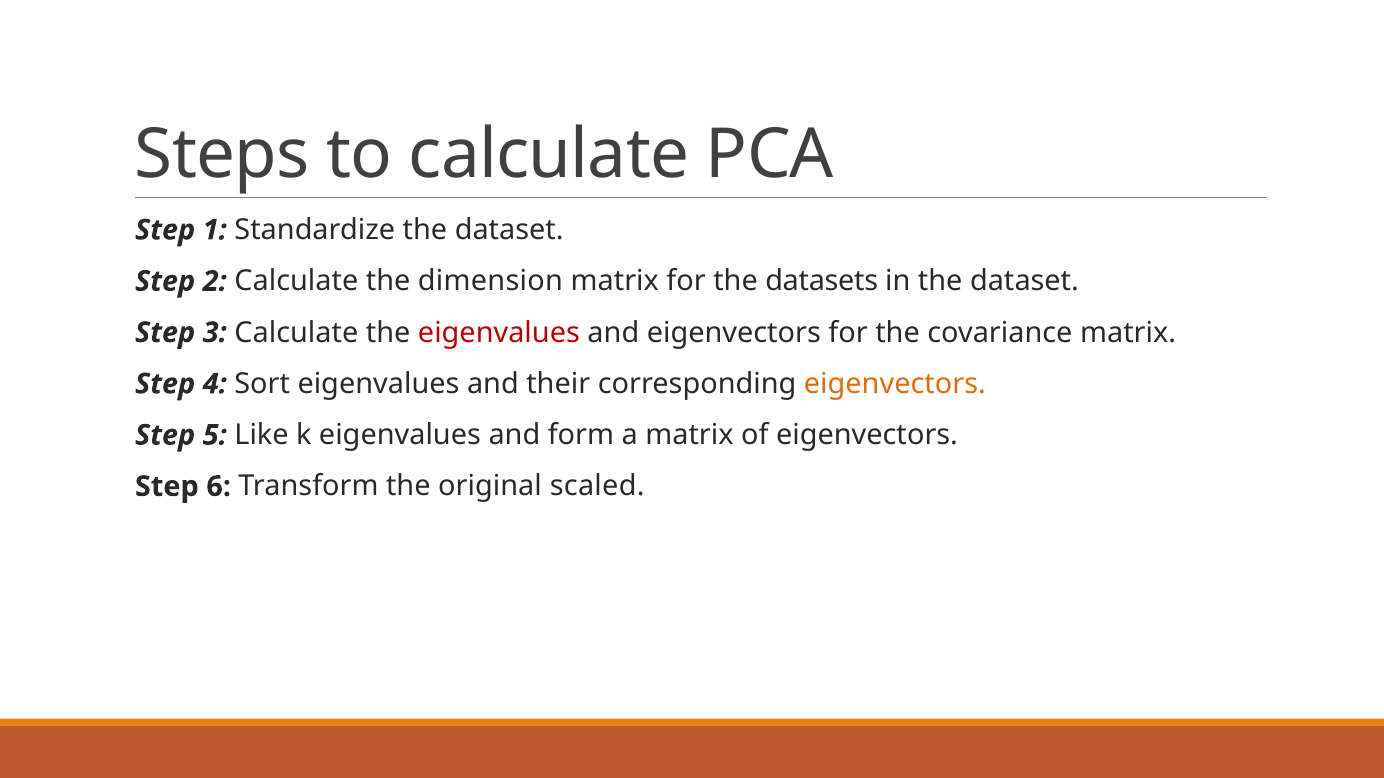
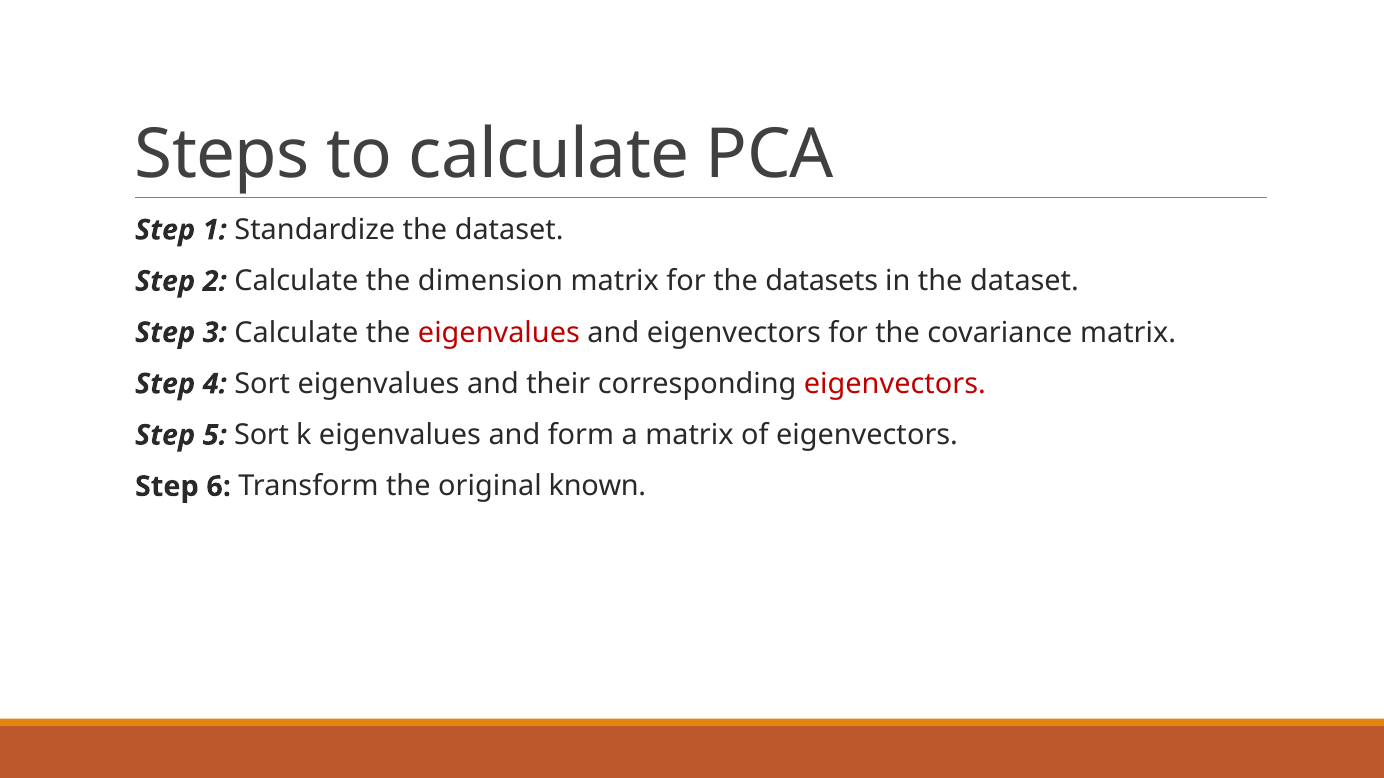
eigenvectors at (895, 384) colour: orange -> red
5 Like: Like -> Sort
scaled: scaled -> known
